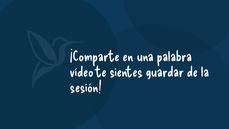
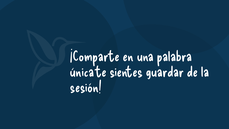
vídeo: vídeo -> única
